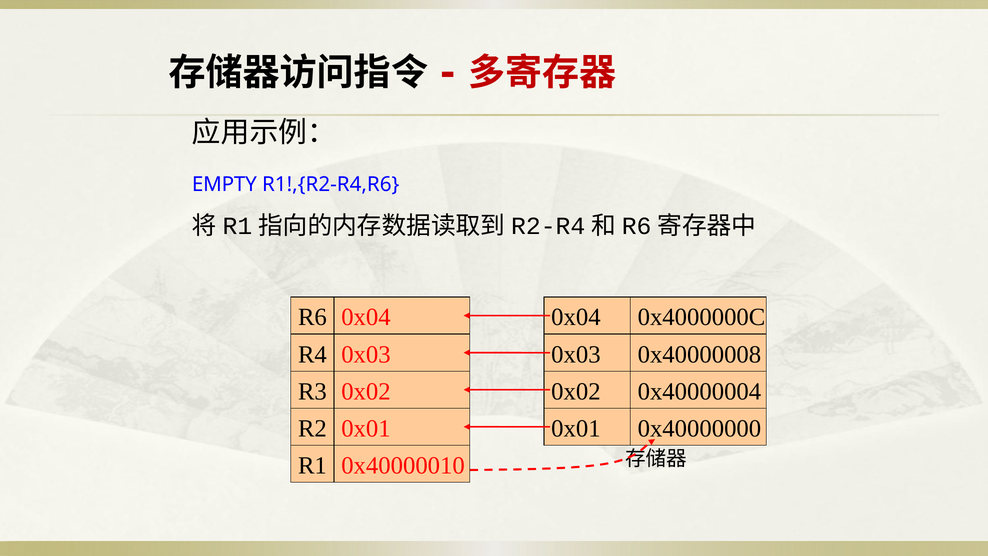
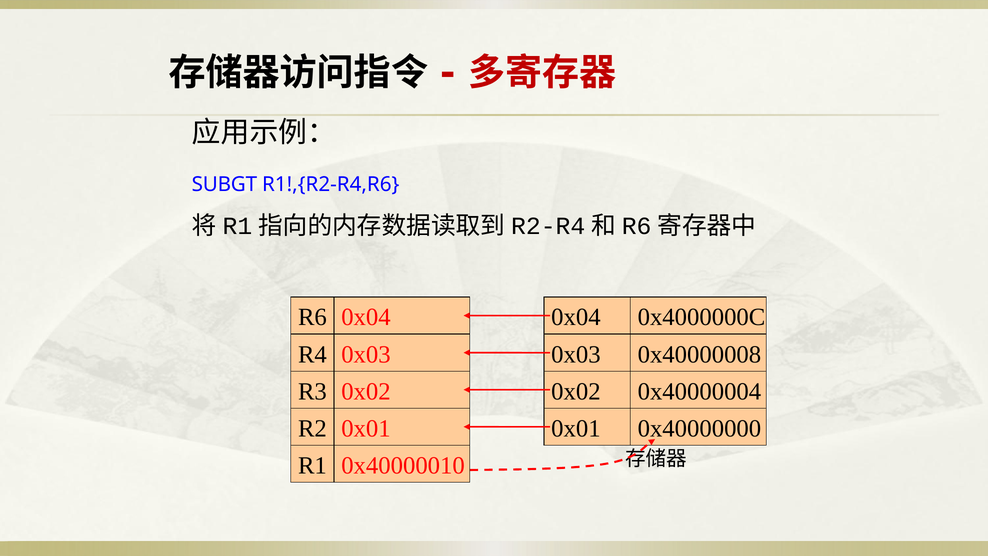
EMPTY: EMPTY -> SUBGT
